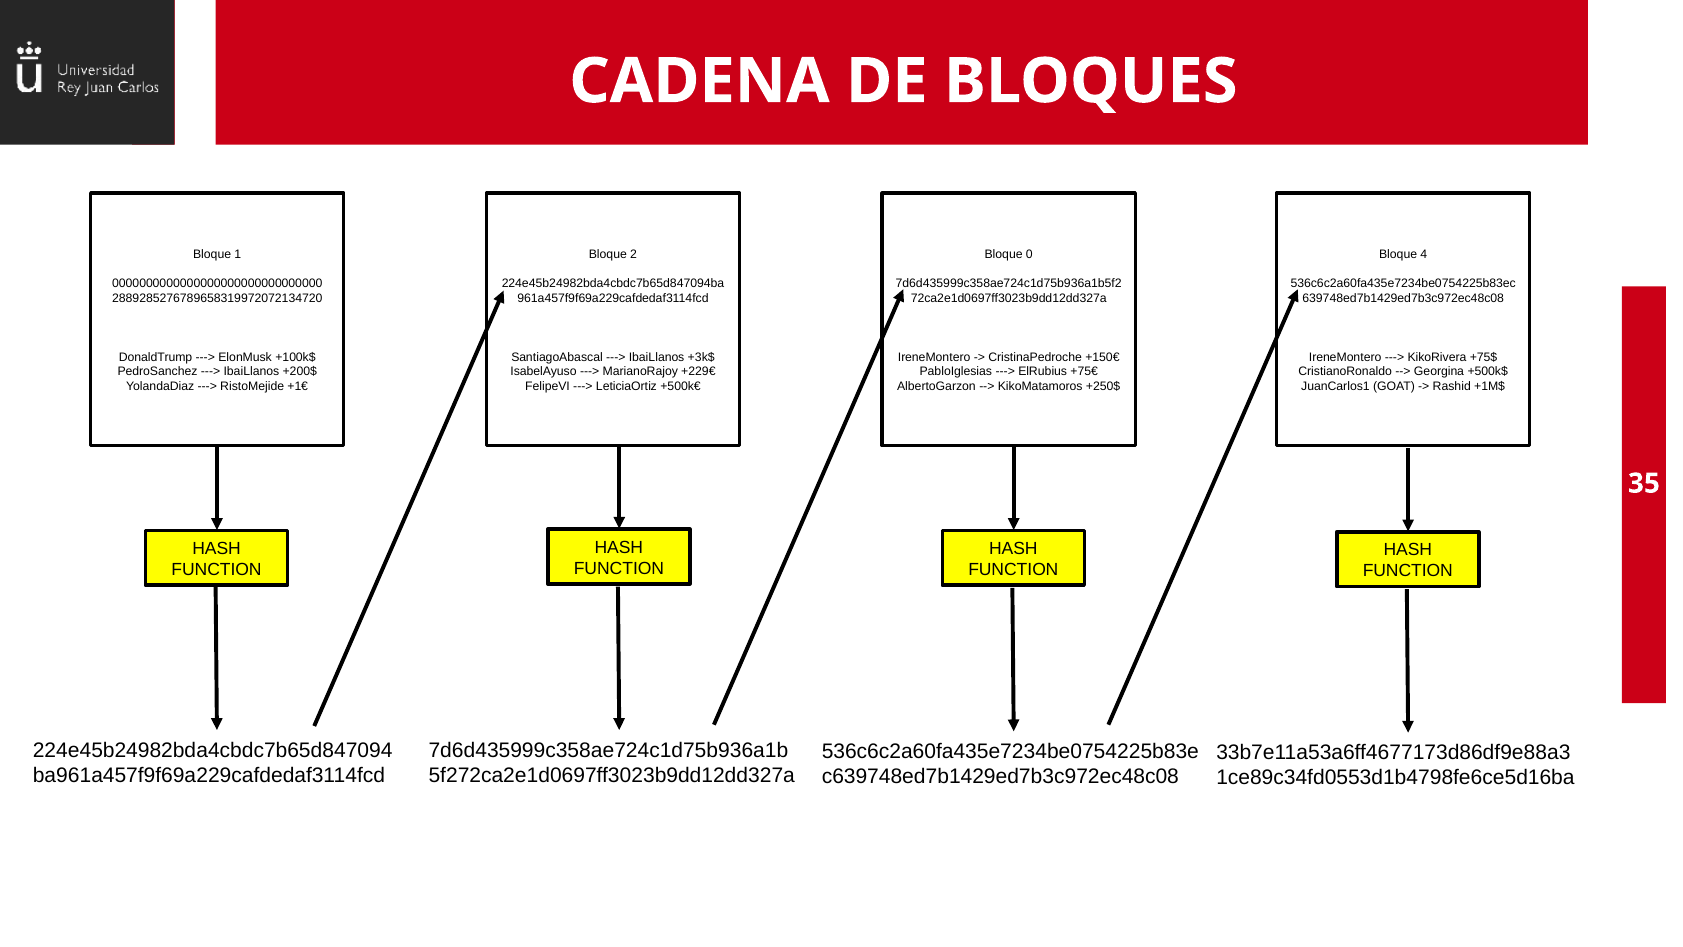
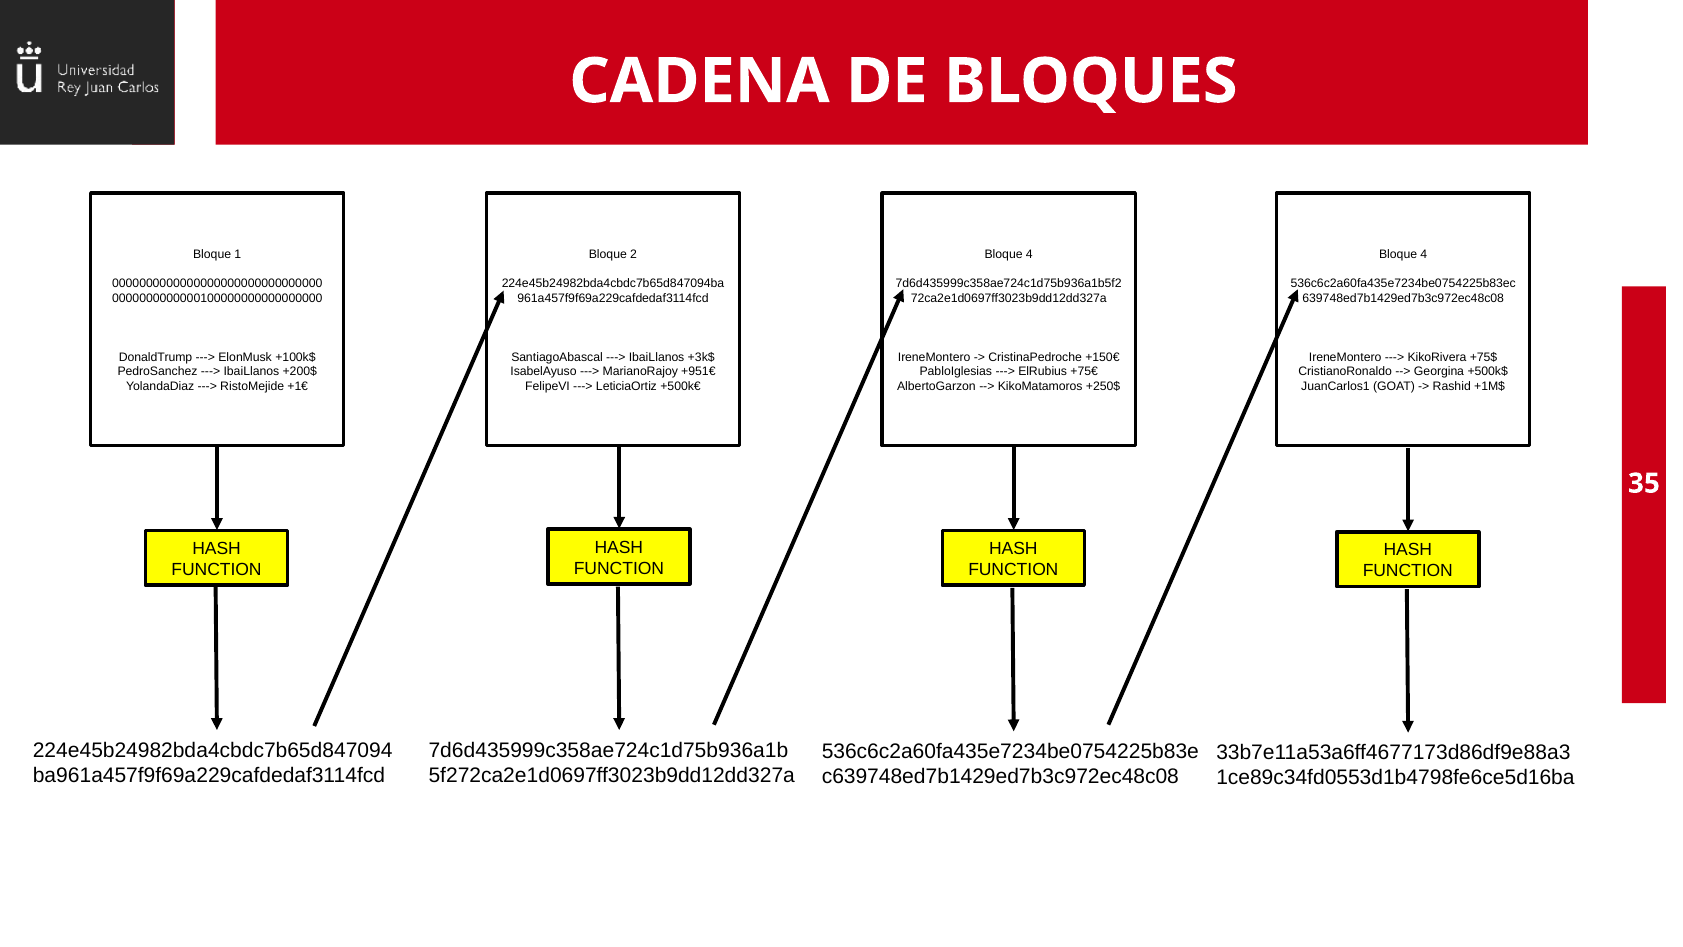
0 at (1029, 254): 0 -> 4
2889285276789658319972072134720: 2889285276789658319972072134720 -> 0000000000000100000000000000000
+229€: +229€ -> +951€
